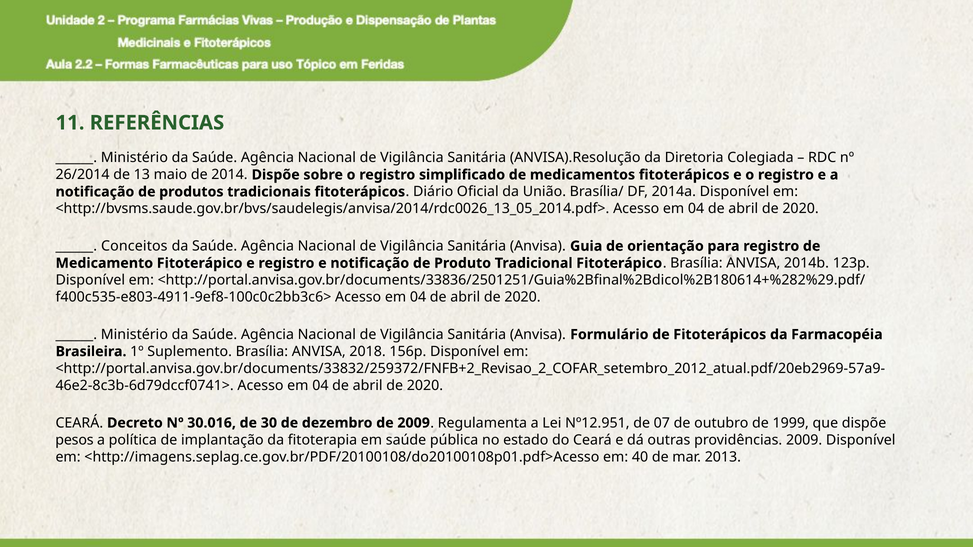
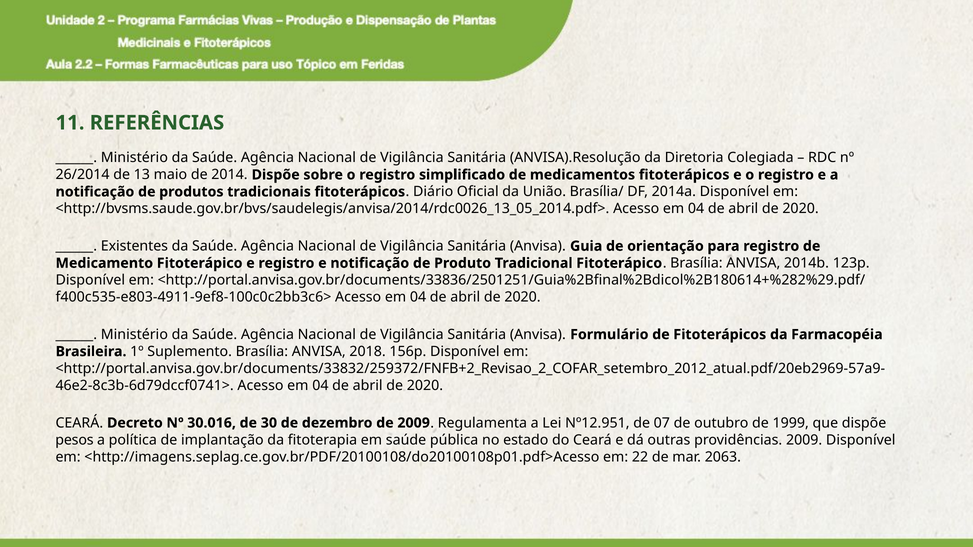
Conceitos: Conceitos -> Existentes
40: 40 -> 22
2013: 2013 -> 2063
